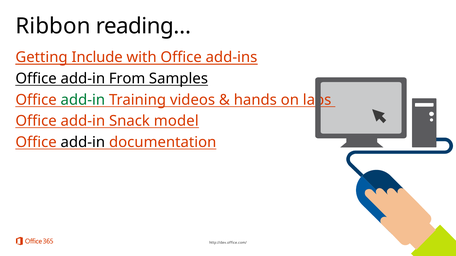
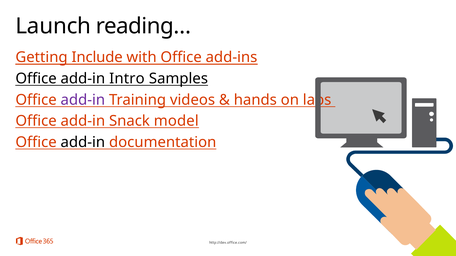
Ribbon: Ribbon -> Launch
From: From -> Intro
add-in at (83, 100) colour: green -> purple
